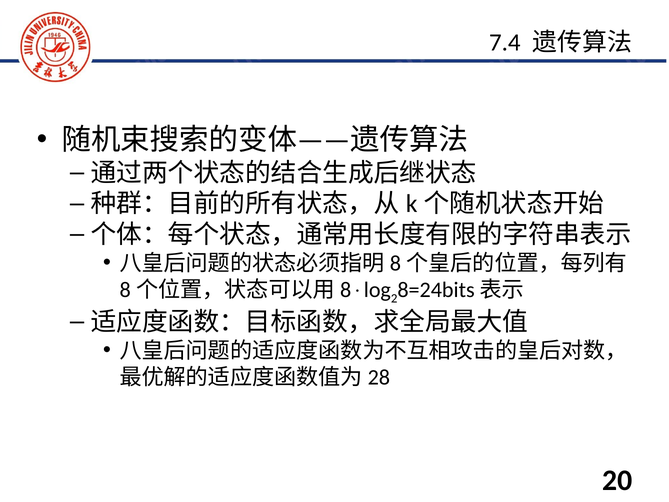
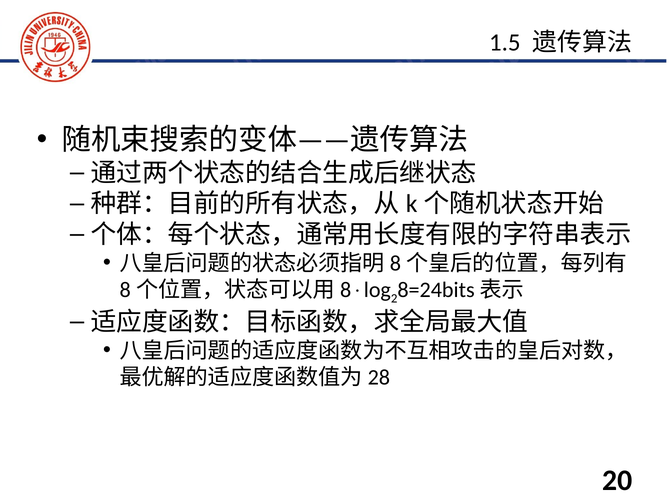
7.4: 7.4 -> 1.5
